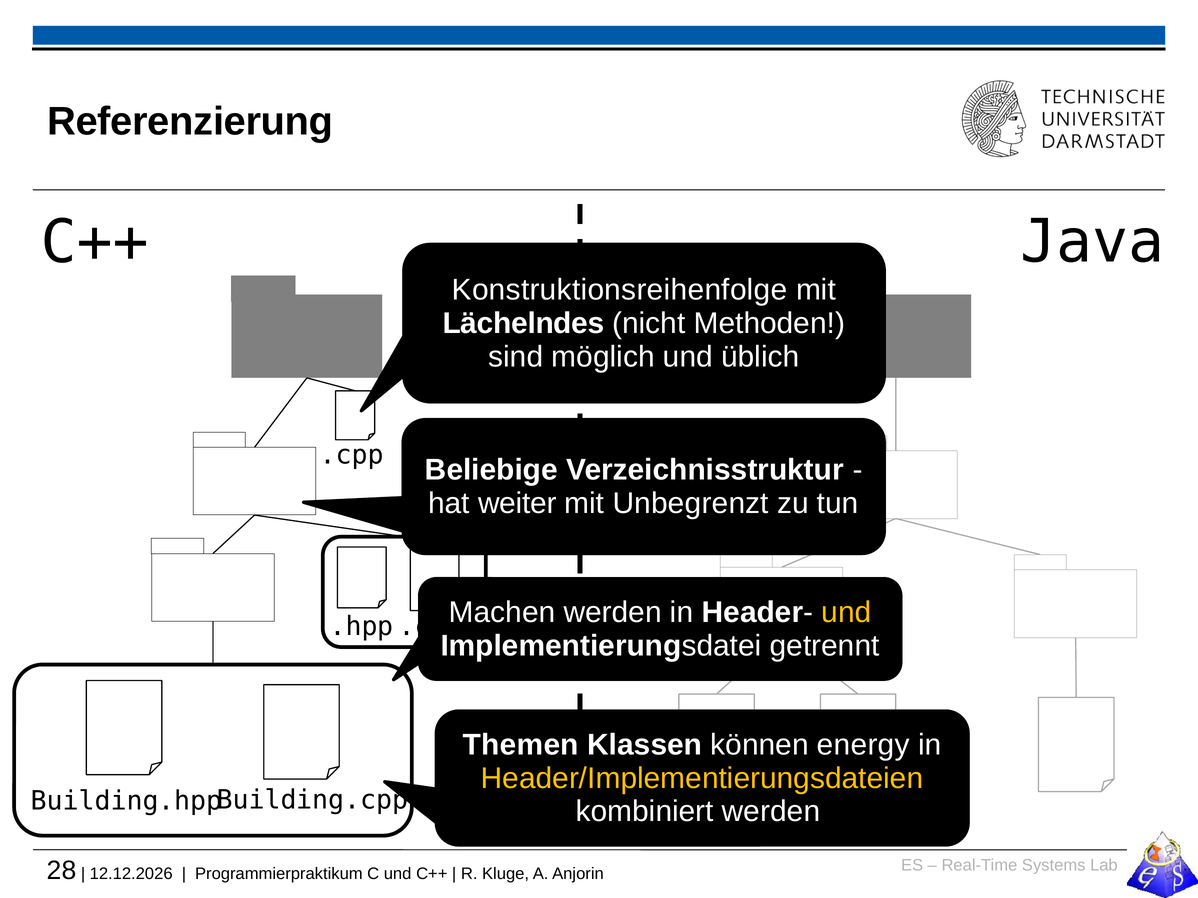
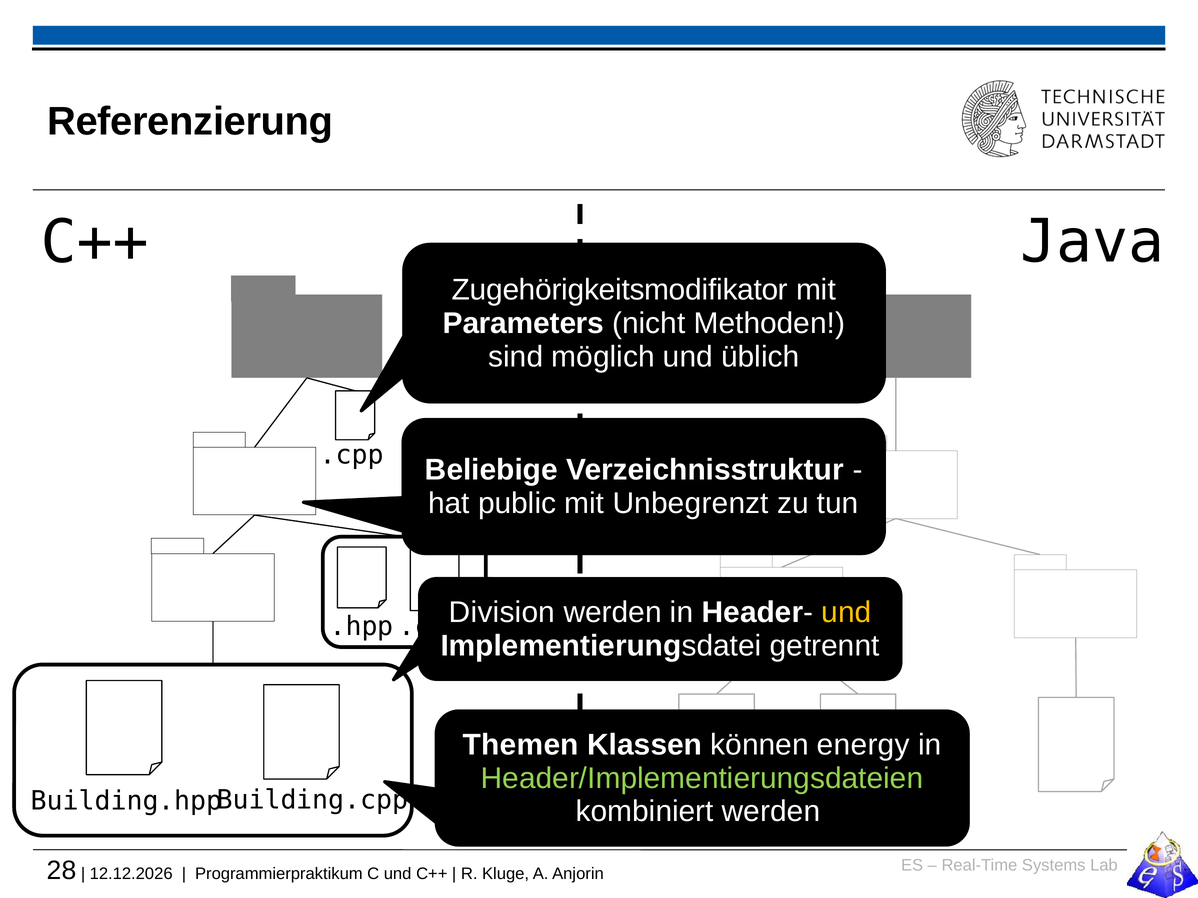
Konstruktionsreihenfolge: Konstruktionsreihenfolge -> Zugehörigkeitsmodifikator
Lächelndes: Lächelndes -> Parameters
weiter: weiter -> public
Machen: Machen -> Division
Header/Implementierungsdateien colour: yellow -> light green
